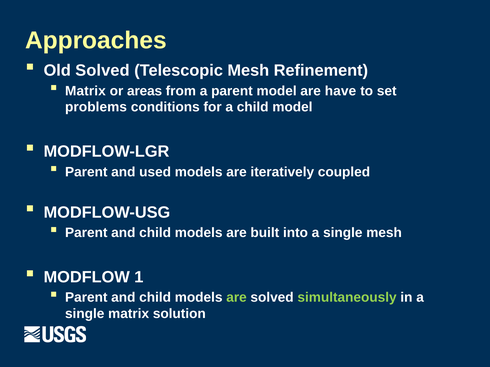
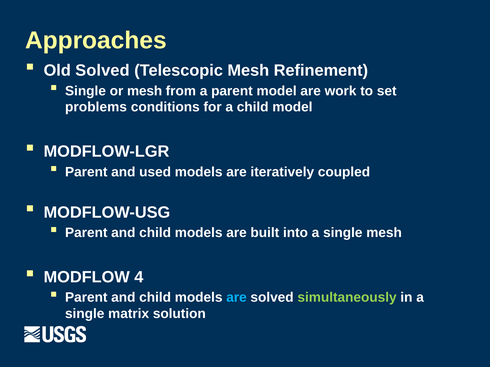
Matrix at (85, 91): Matrix -> Single
or areas: areas -> mesh
have: have -> work
1: 1 -> 4
are at (236, 298) colour: light green -> light blue
